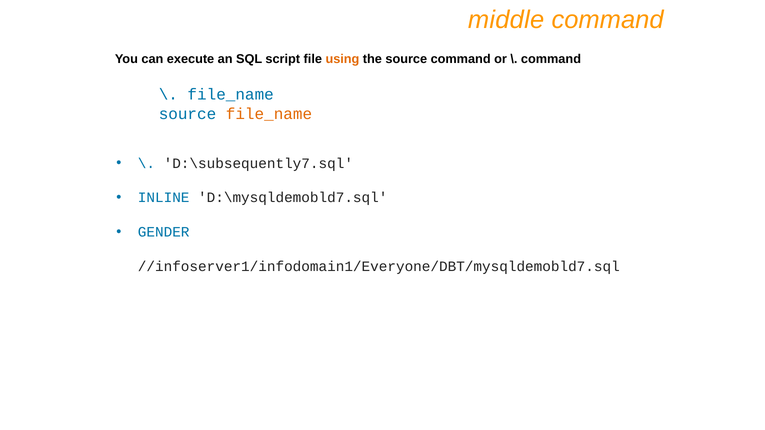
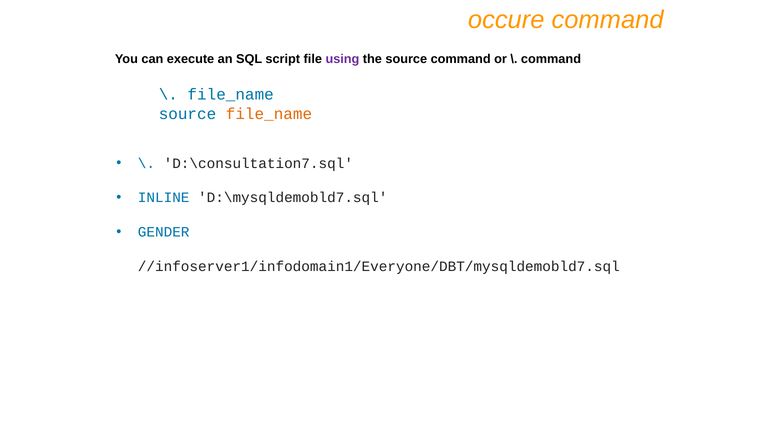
middle: middle -> occure
using colour: orange -> purple
D:\subsequently7.sql: D:\subsequently7.sql -> D:\consultation7.sql
